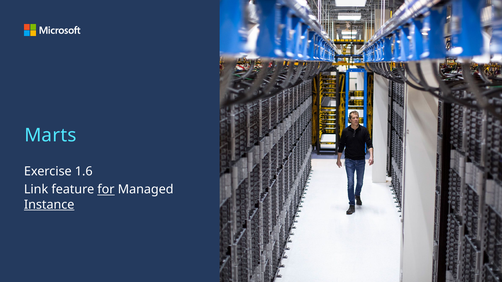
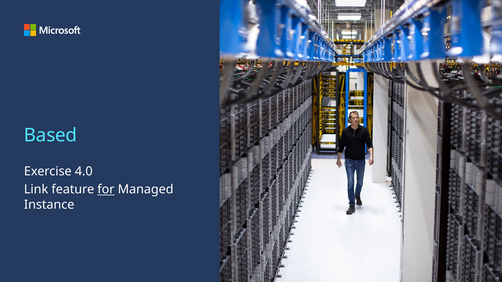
Marts: Marts -> Based
1.6: 1.6 -> 4.0
Instance underline: present -> none
